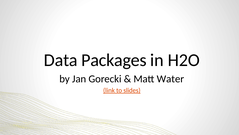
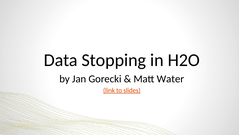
Packages: Packages -> Stopping
